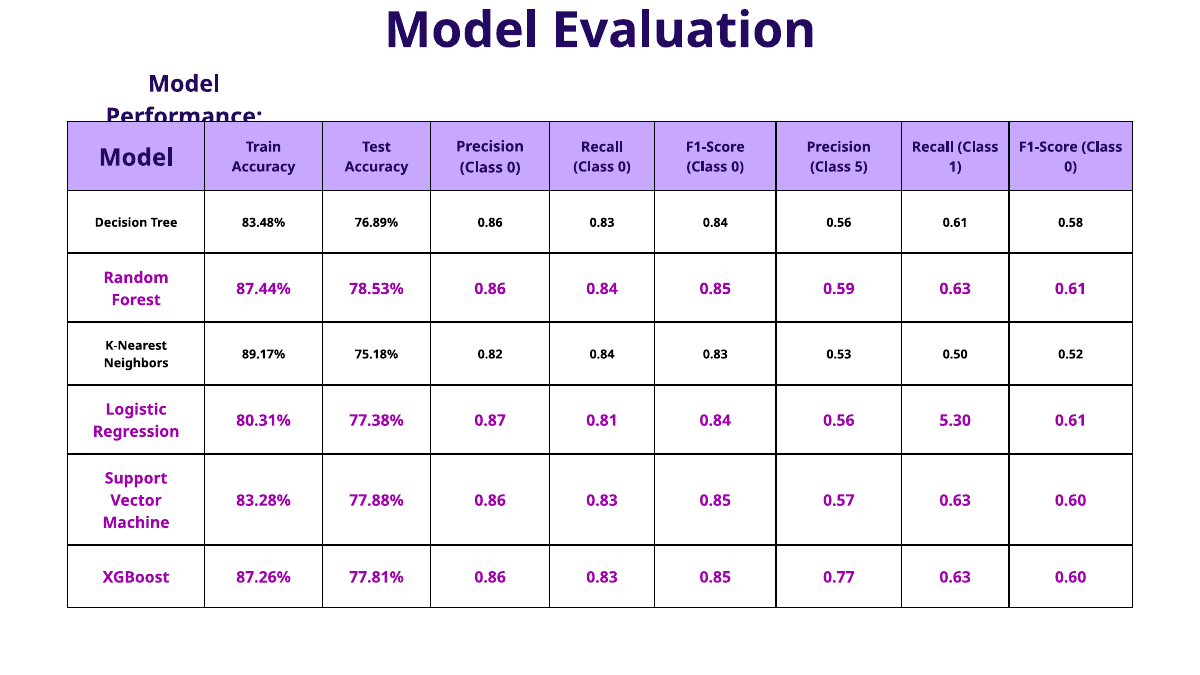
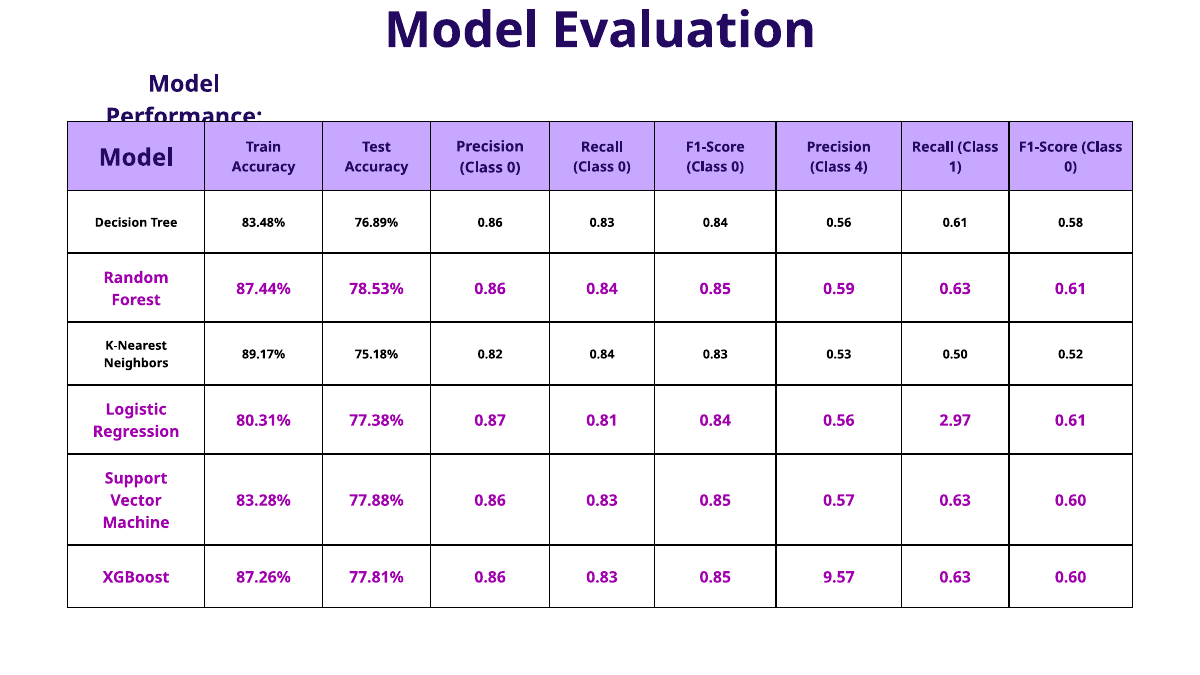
5: 5 -> 4
5.30: 5.30 -> 2.97
0.77: 0.77 -> 9.57
